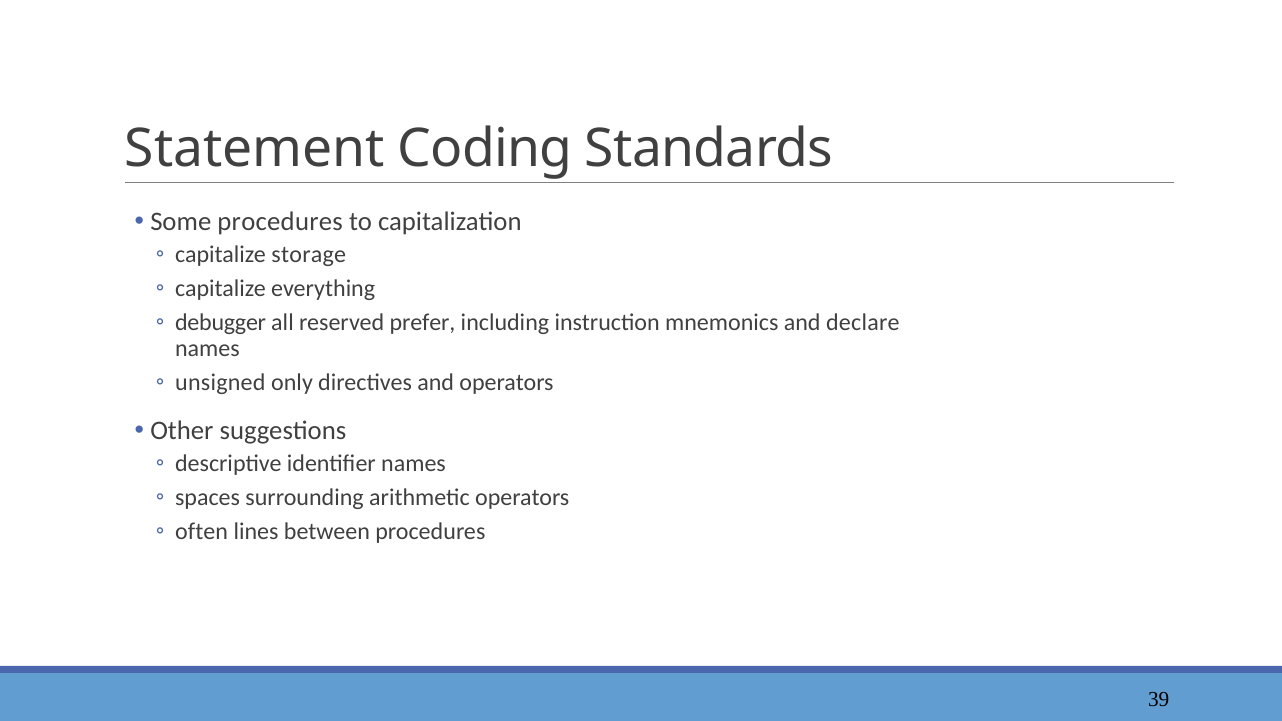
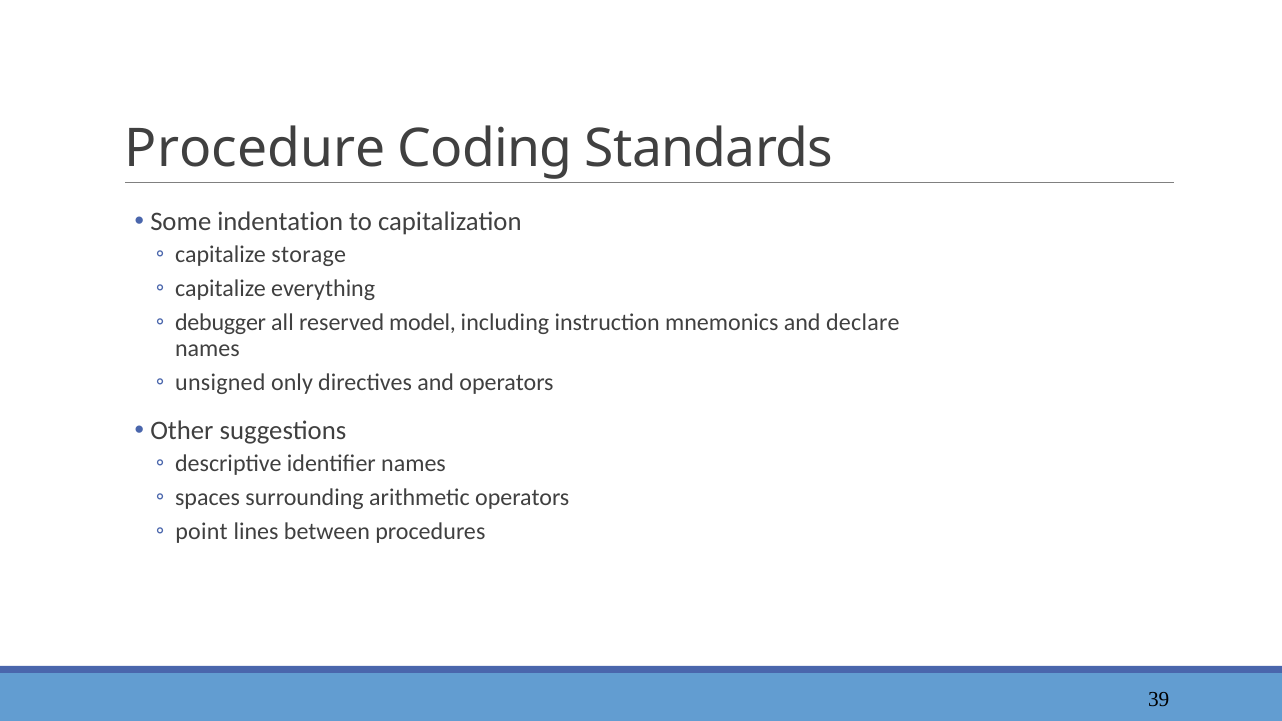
Statement: Statement -> Procedure
Some procedures: procedures -> indentation
prefer: prefer -> model
often: often -> point
